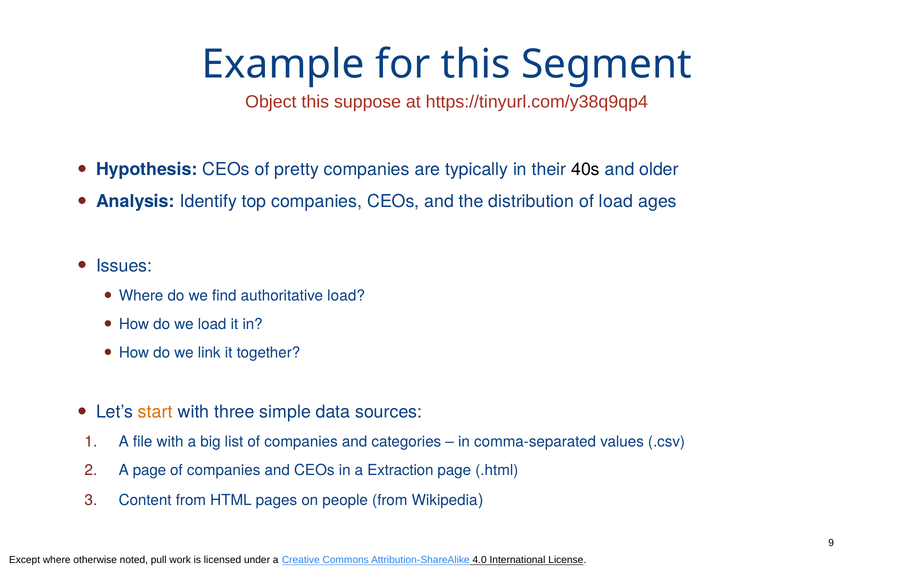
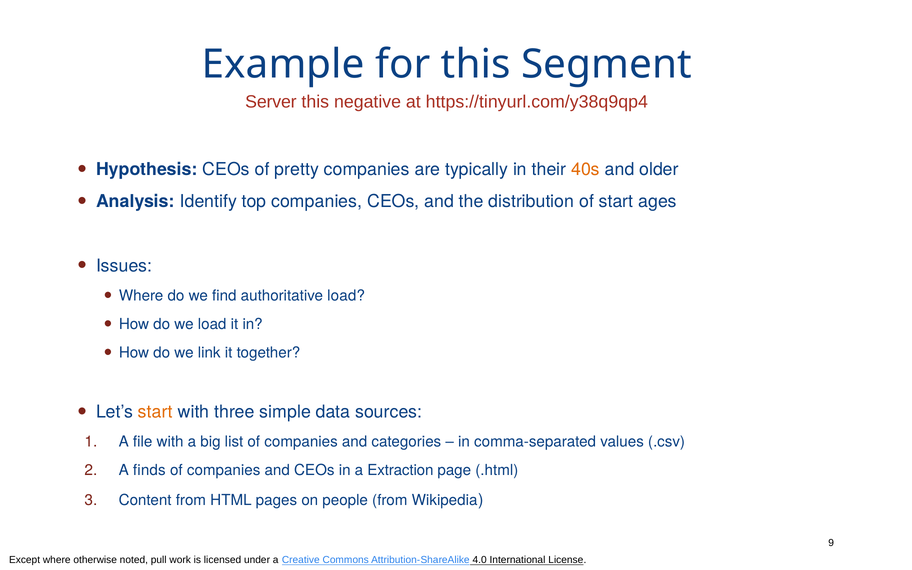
Object: Object -> Server
suppose: suppose -> negative
40s colour: black -> orange
of load: load -> start
A page: page -> finds
